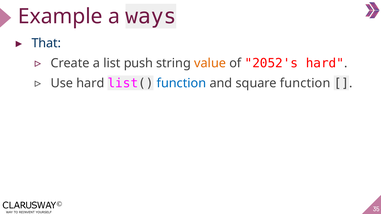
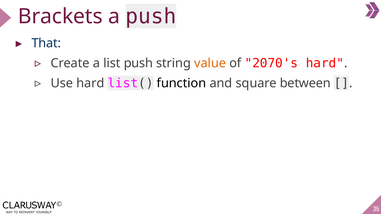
Example: Example -> Brackets
a ways: ways -> push
2052's: 2052's -> 2070's
function at (181, 83) colour: blue -> black
square function: function -> between
